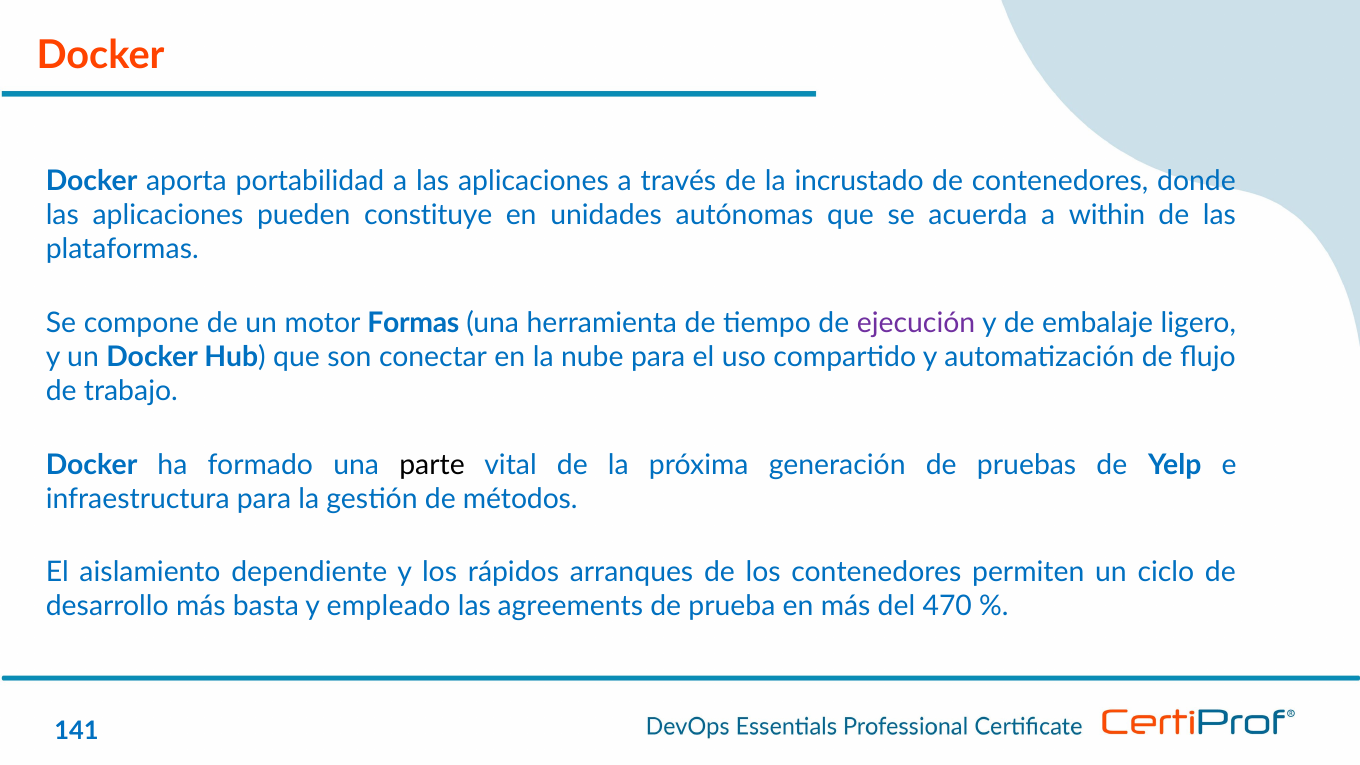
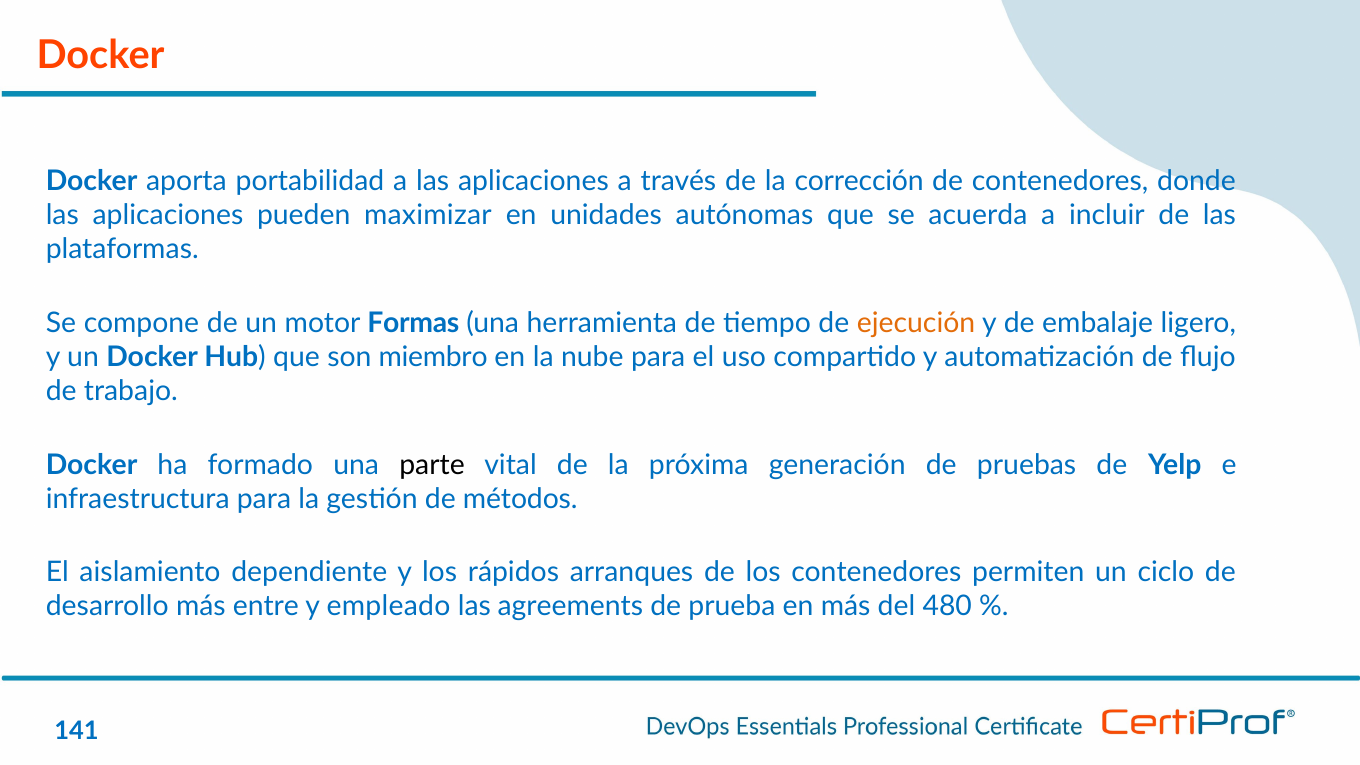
incrustado: incrustado -> corrección
constituye: constituye -> maximizar
within: within -> incluir
ejecución colour: purple -> orange
conectar: conectar -> miembro
basta: basta -> entre
470: 470 -> 480
